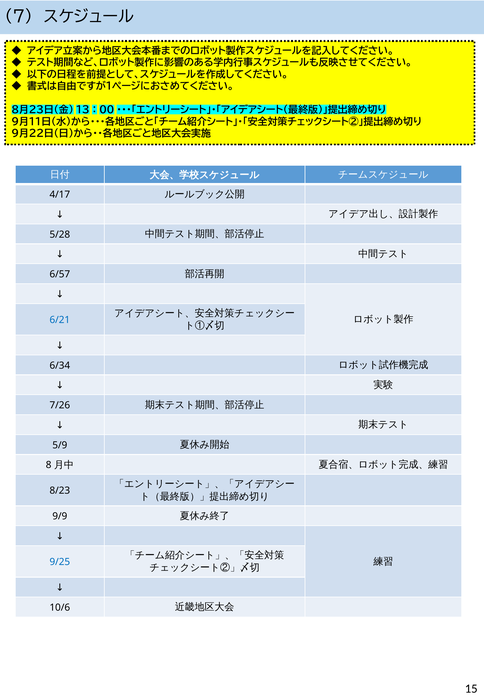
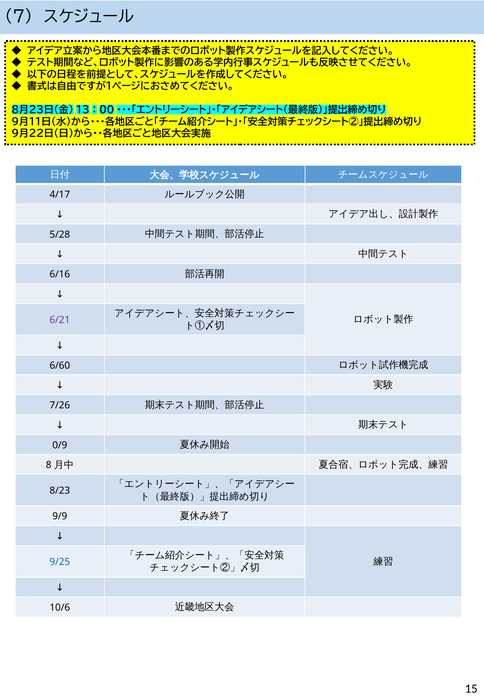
6/57: 6/57 -> 6/16
6/21 colour: blue -> purple
6/34: 6/34 -> 6/60
5/9: 5/9 -> 0/9
